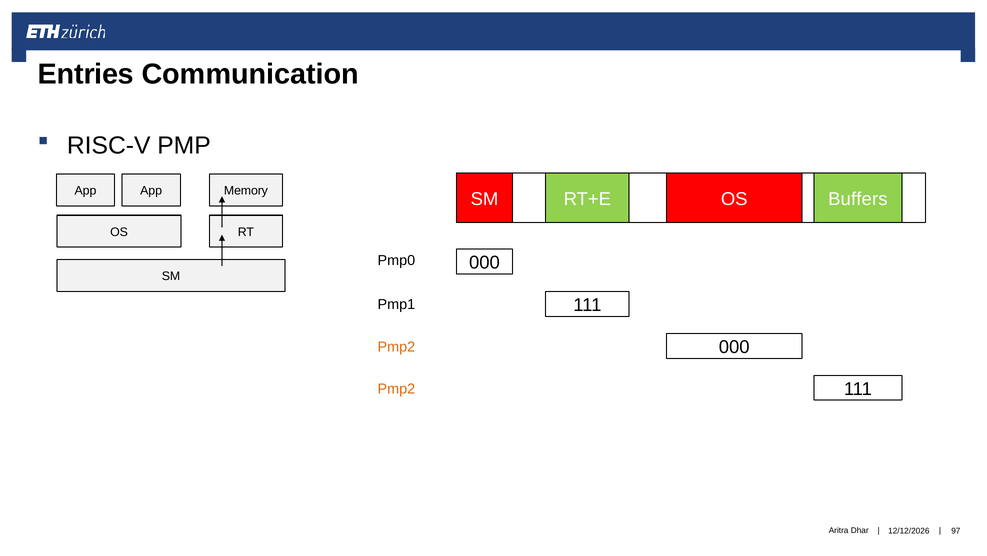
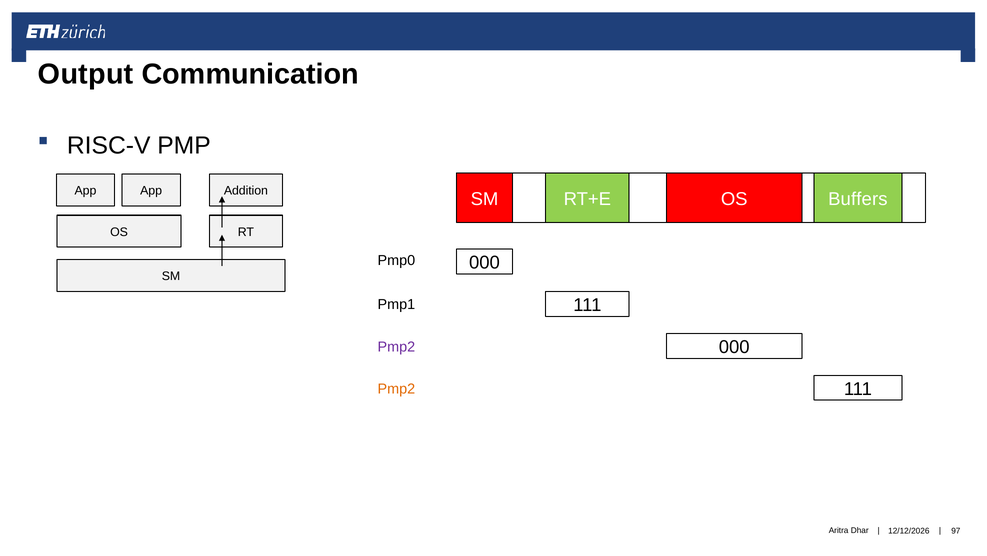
Entries: Entries -> Output
Memory: Memory -> Addition
Pmp2 at (396, 347) colour: orange -> purple
